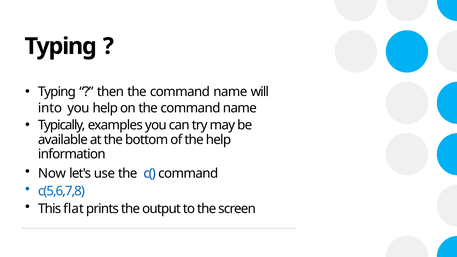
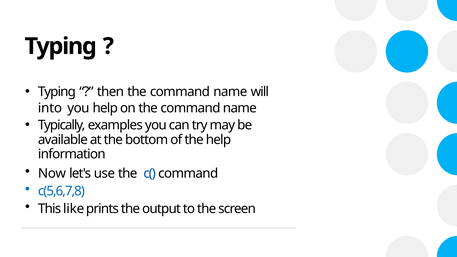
flat: flat -> like
